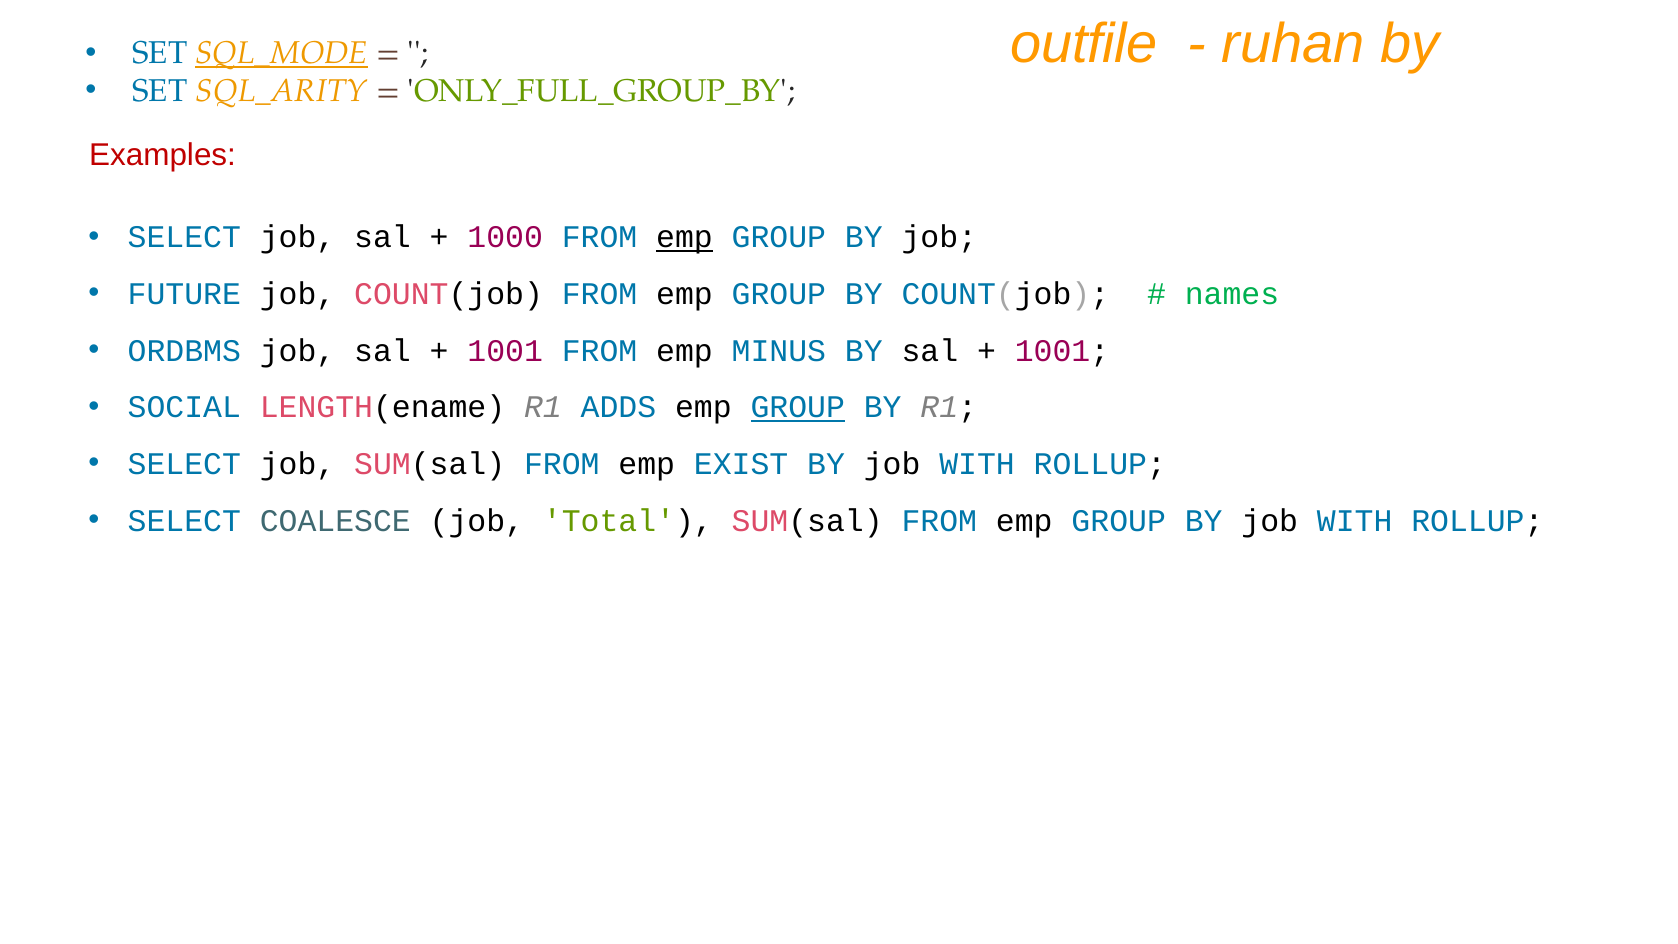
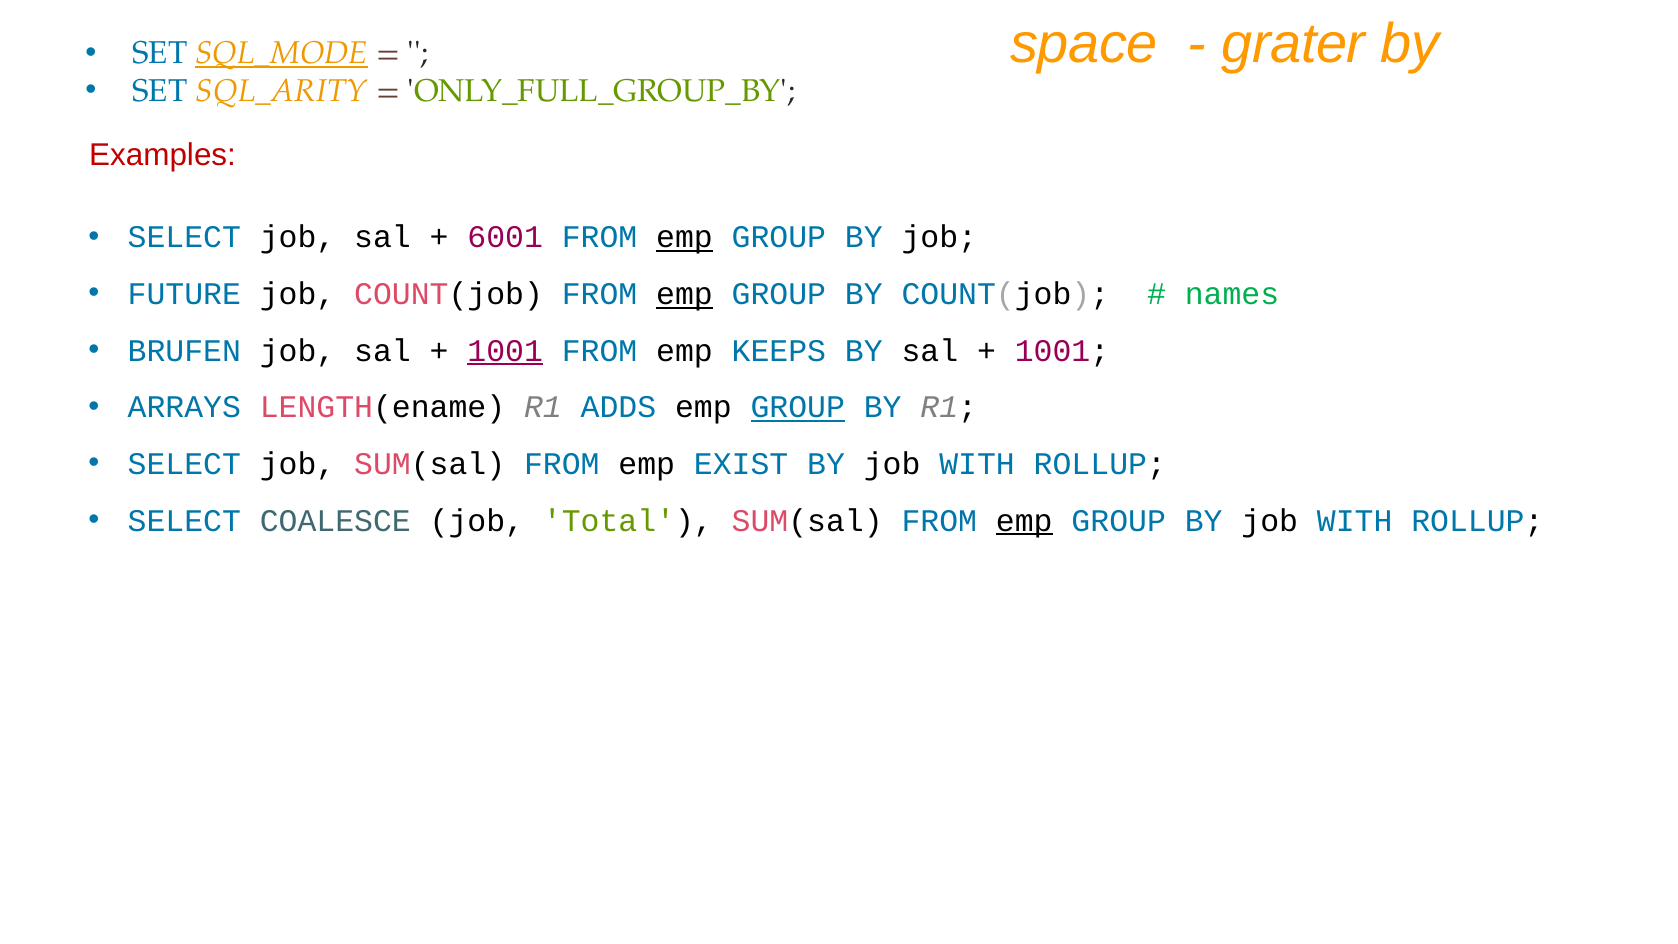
outfile: outfile -> space
ruhan: ruhan -> grater
1000: 1000 -> 6001
emp at (685, 294) underline: none -> present
ORDBMS: ORDBMS -> BRUFEN
1001 at (505, 351) underline: none -> present
MINUS: MINUS -> KEEPS
SOCIAL: SOCIAL -> ARRAYS
emp at (1024, 521) underline: none -> present
